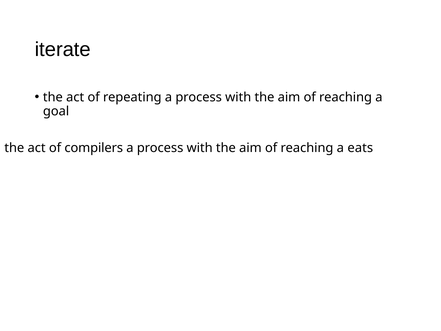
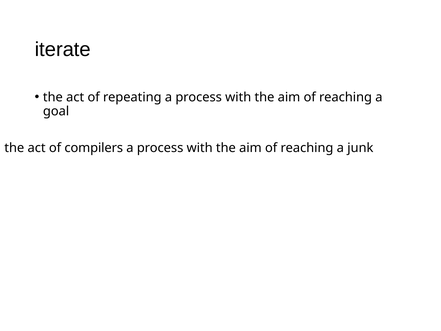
eats: eats -> junk
